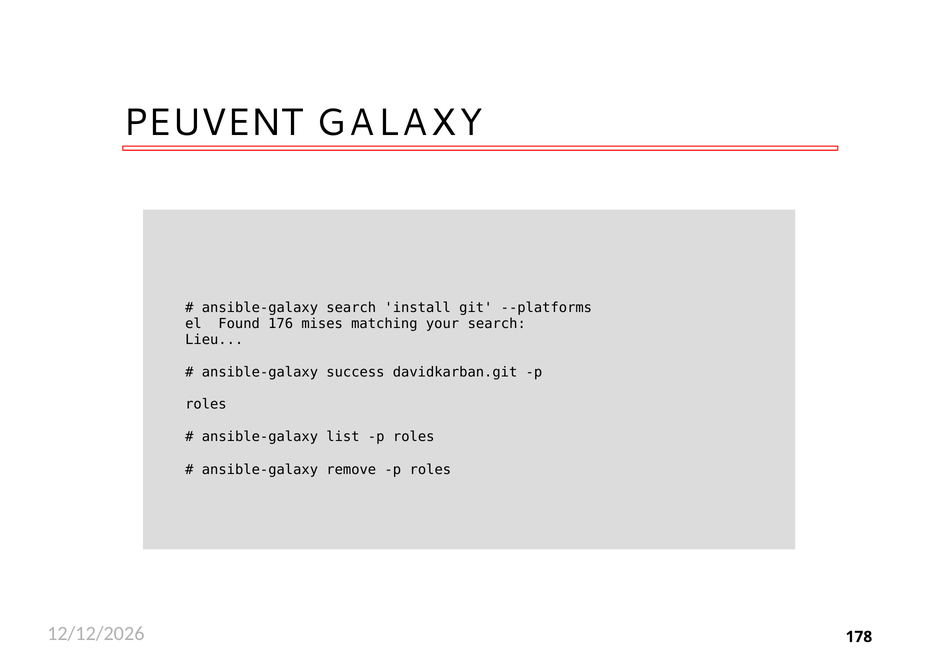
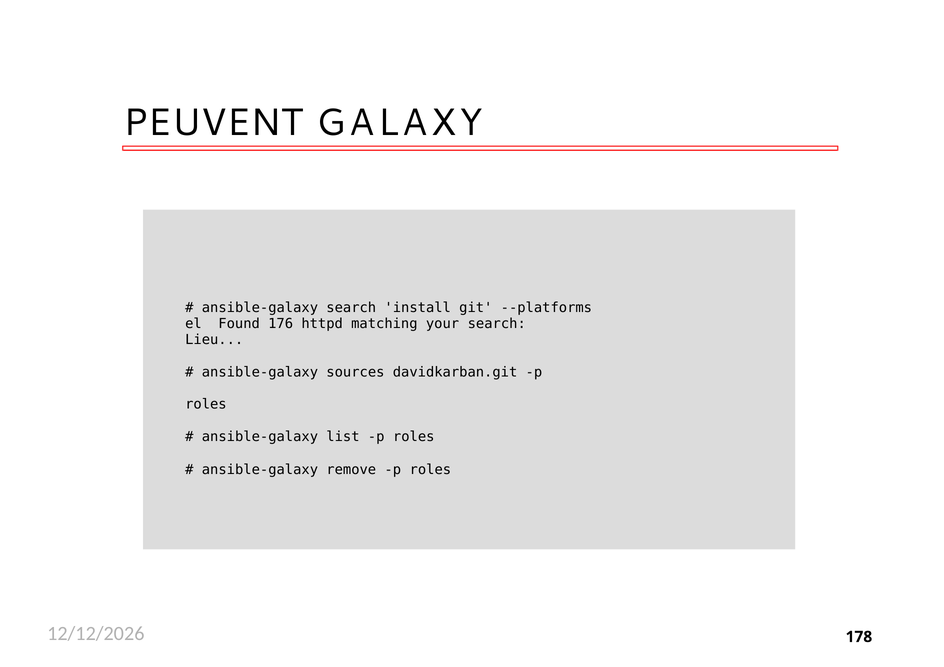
mises: mises -> httpd
success: success -> sources
